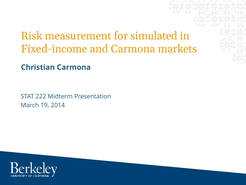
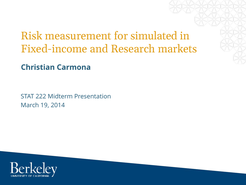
and Carmona: Carmona -> Research
